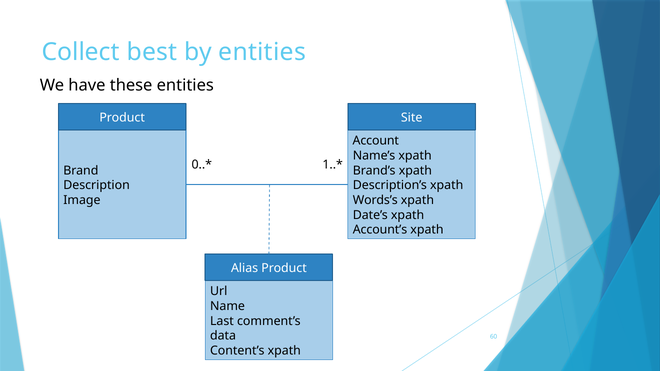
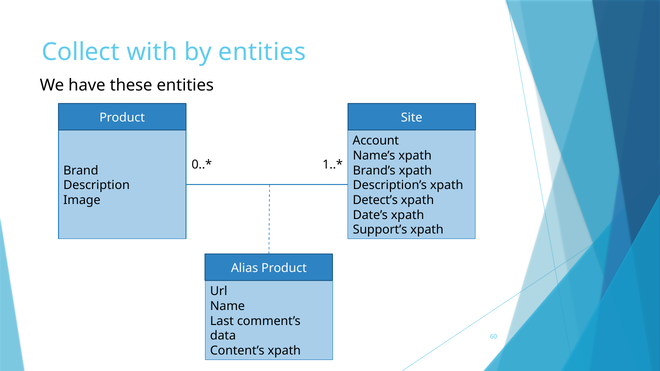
best: best -> with
Words’s: Words’s -> Detect’s
Account’s: Account’s -> Support’s
